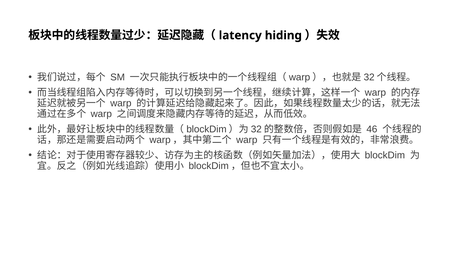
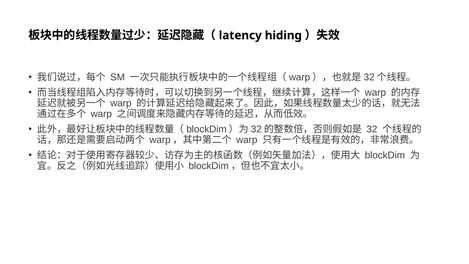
46: 46 -> 32
